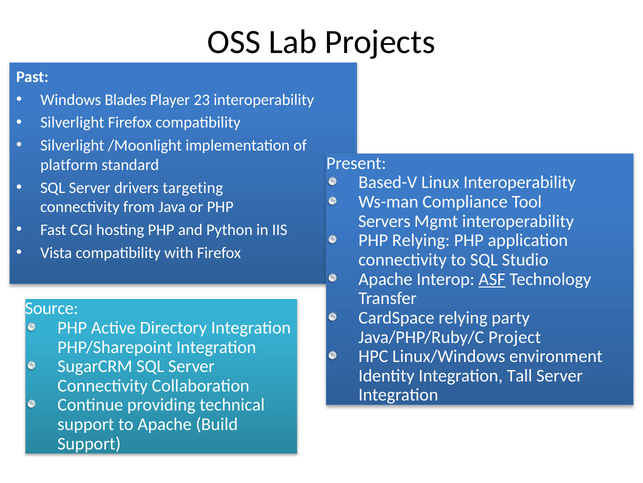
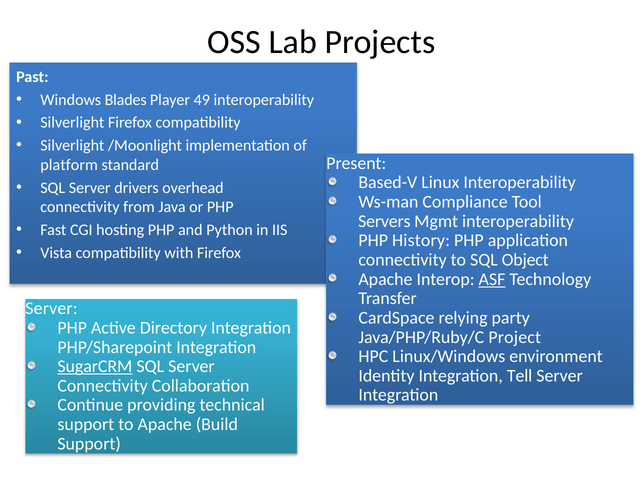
23: 23 -> 49
targeting: targeting -> overhead
PHP Relying: Relying -> History
Studio: Studio -> Object
Source at (52, 308): Source -> Server
SugarCRM underline: none -> present
Tall: Tall -> Tell
